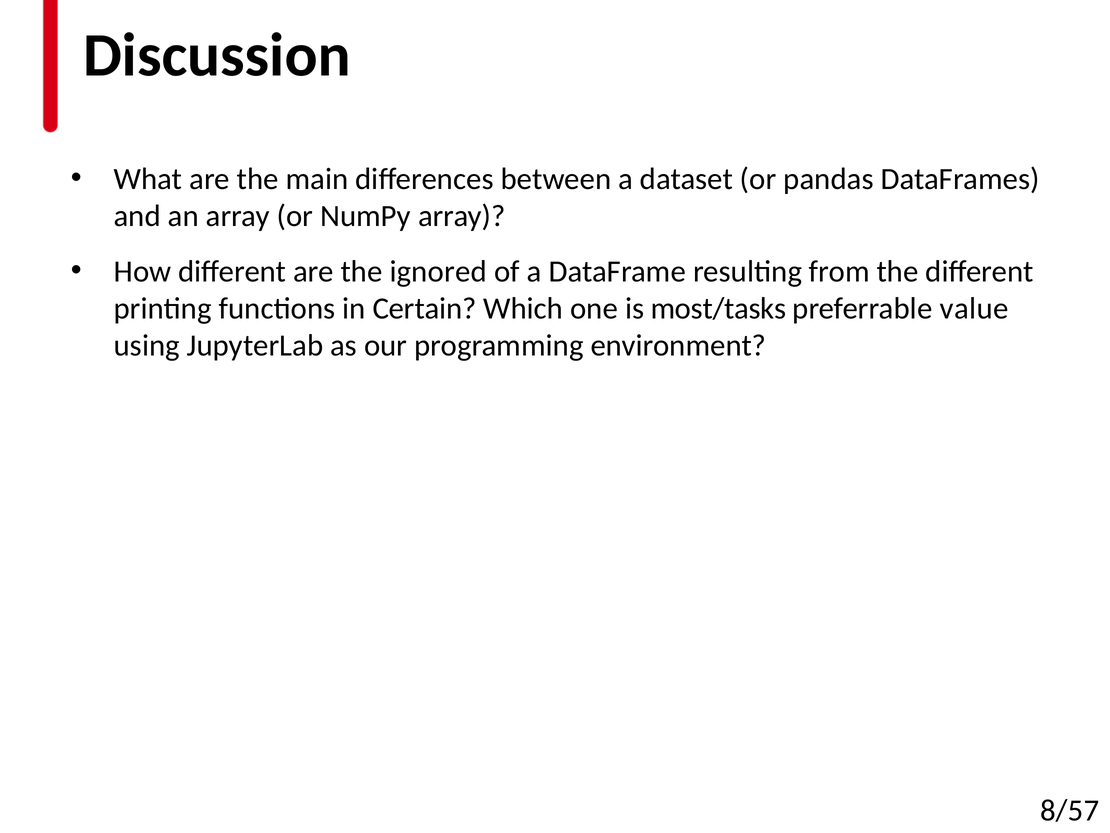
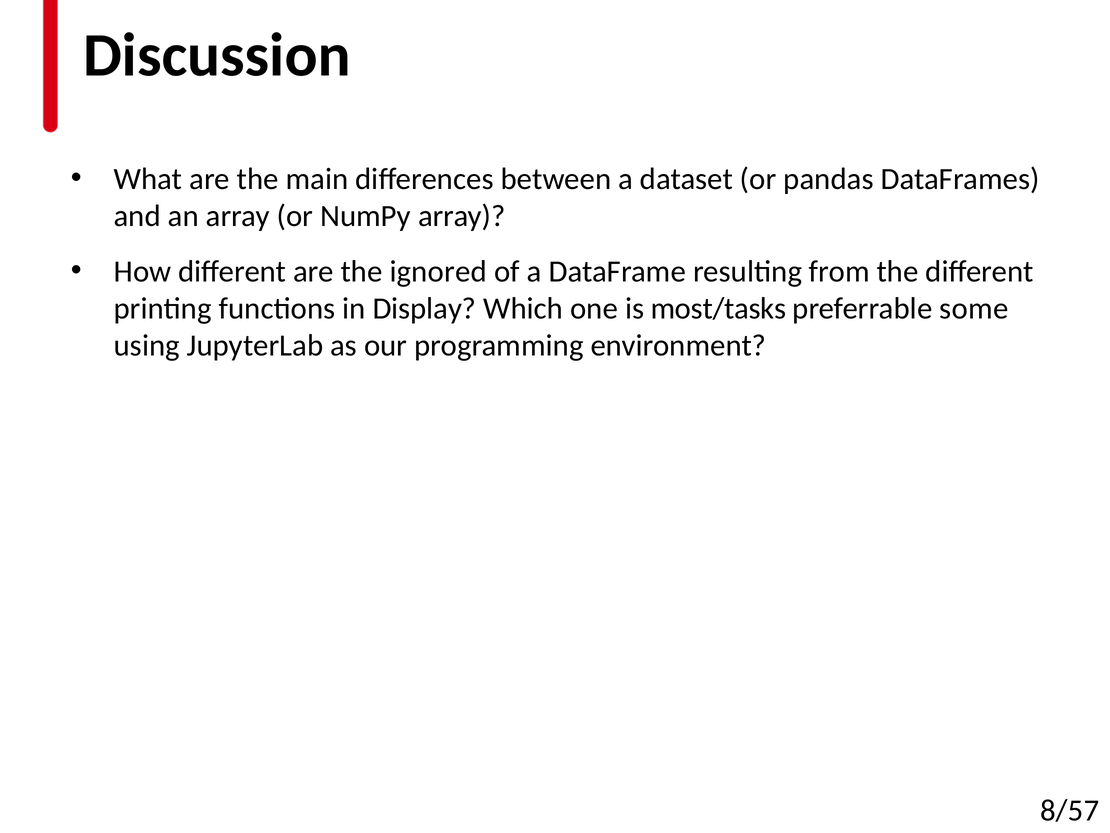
Certain: Certain -> Display
value: value -> some
